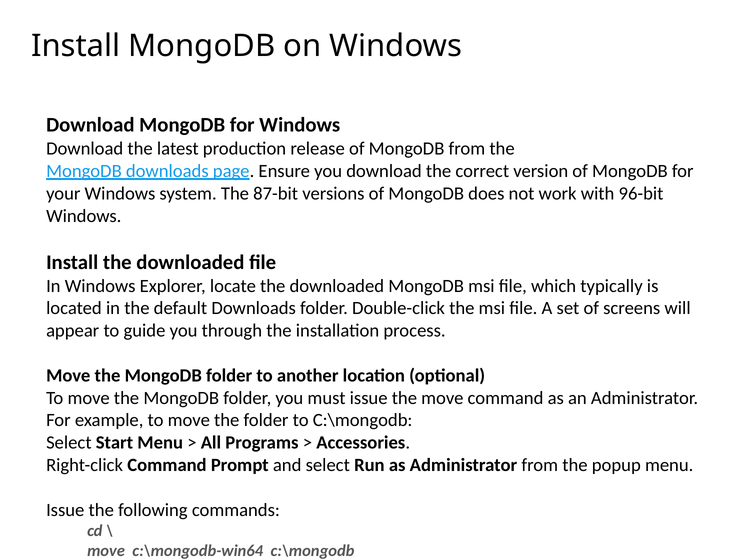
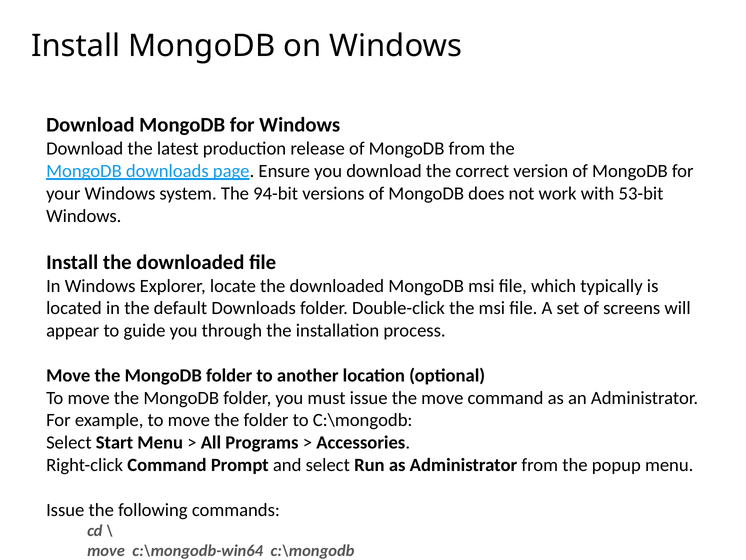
87-bit: 87-bit -> 94-bit
96-bit: 96-bit -> 53-bit
